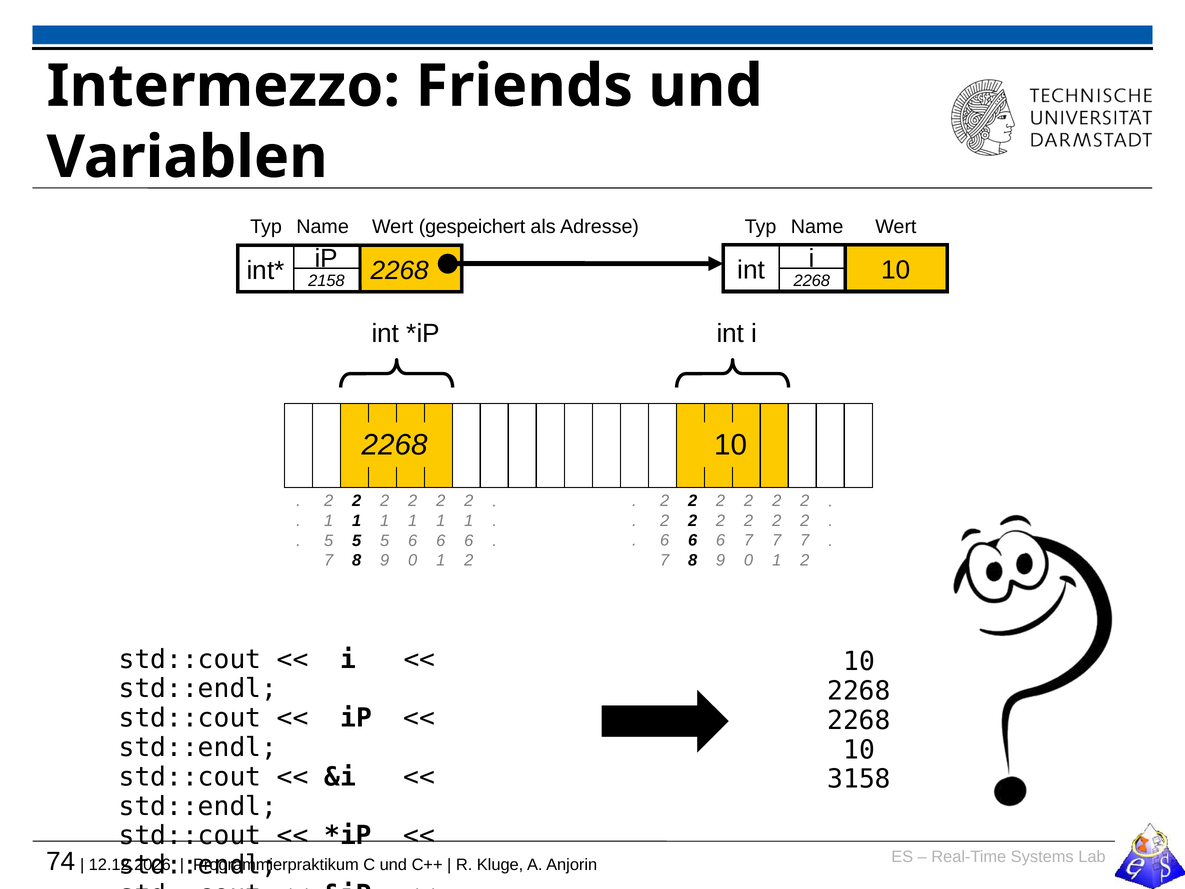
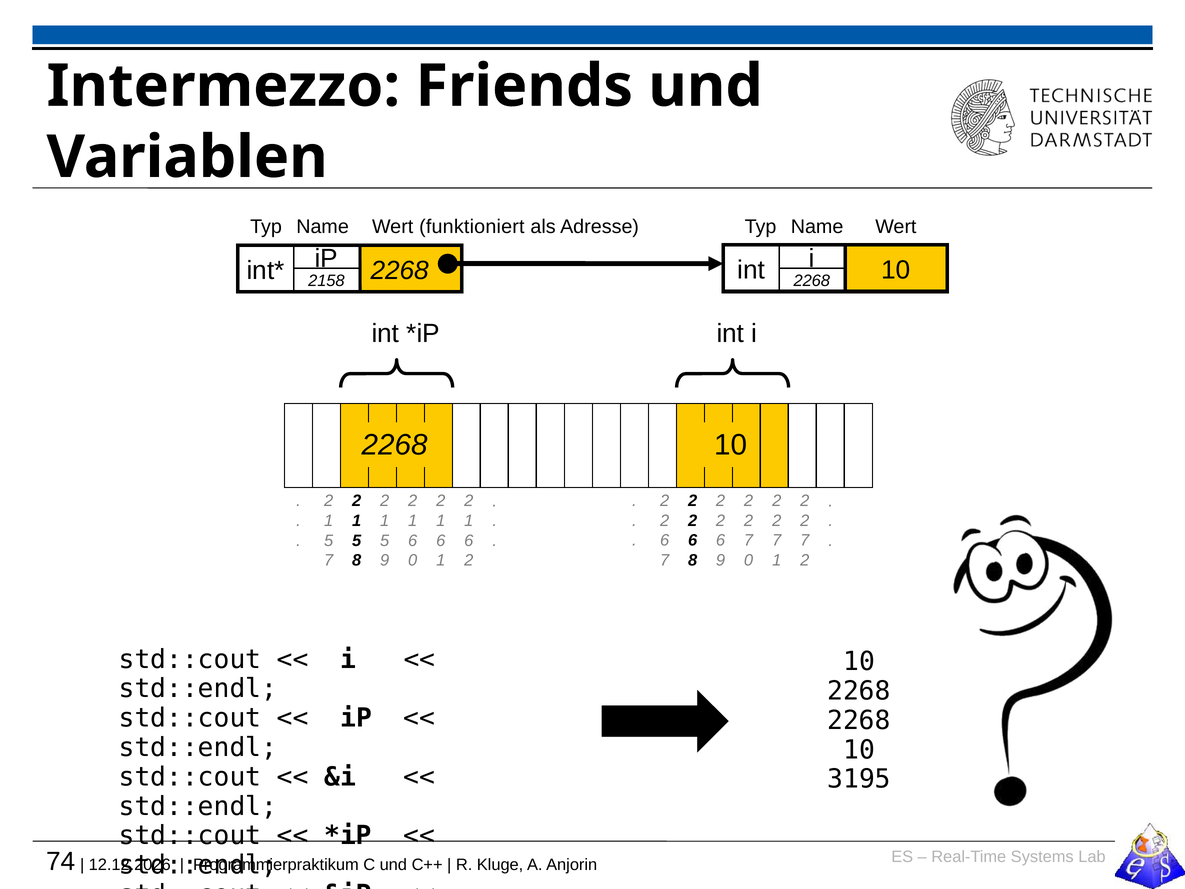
gespeichert: gespeichert -> funktioniert
3158: 3158 -> 3195
